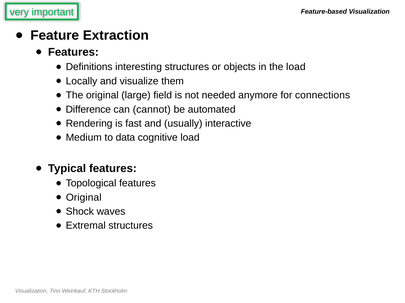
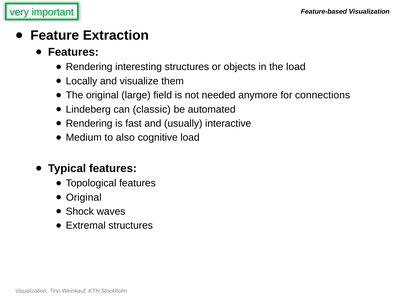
Definitions at (89, 67): Definitions -> Rendering
Difference: Difference -> Lindeberg
cannot: cannot -> classic
data: data -> also
